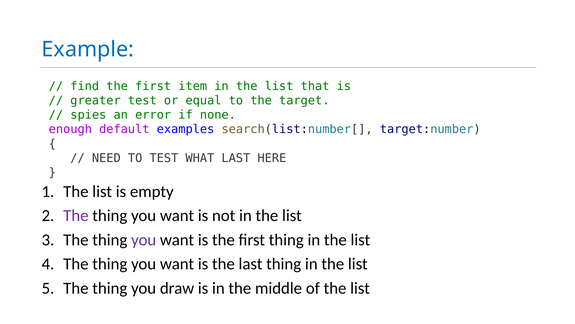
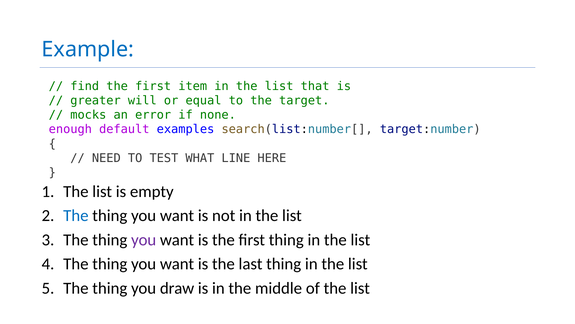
greater test: test -> will
spies: spies -> mocks
WHAT LAST: LAST -> LINE
The at (76, 215) colour: purple -> blue
